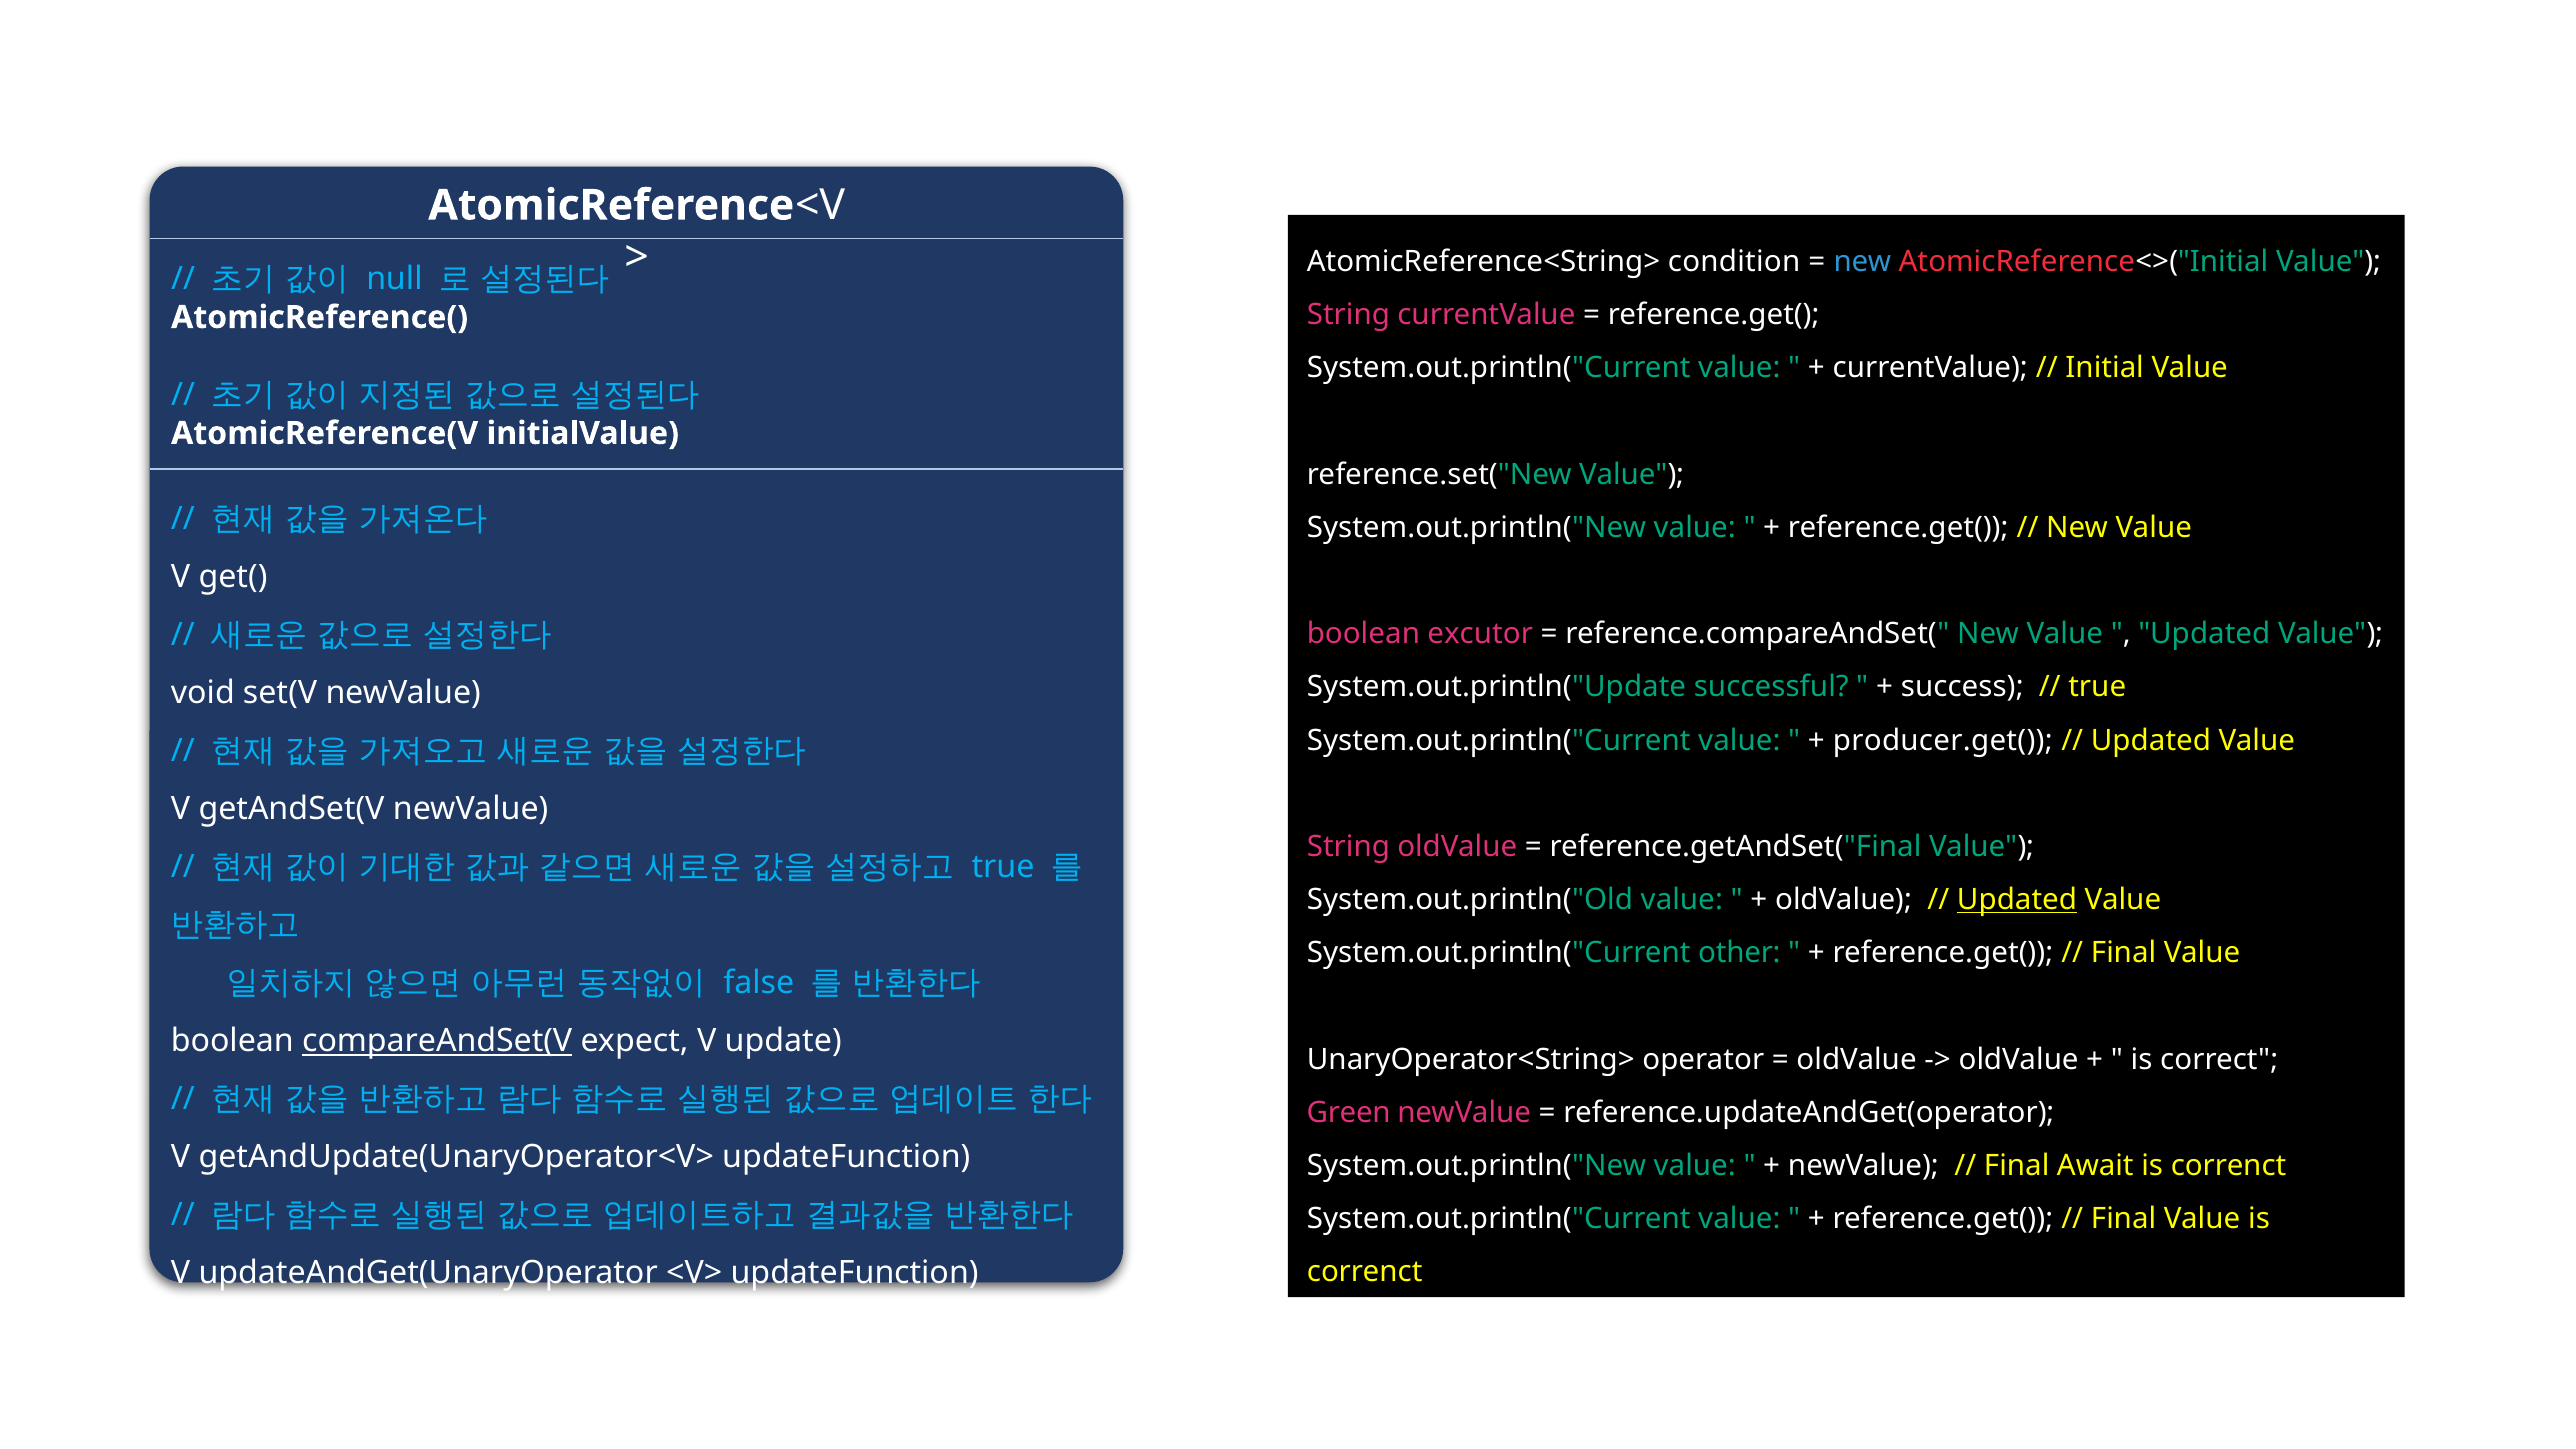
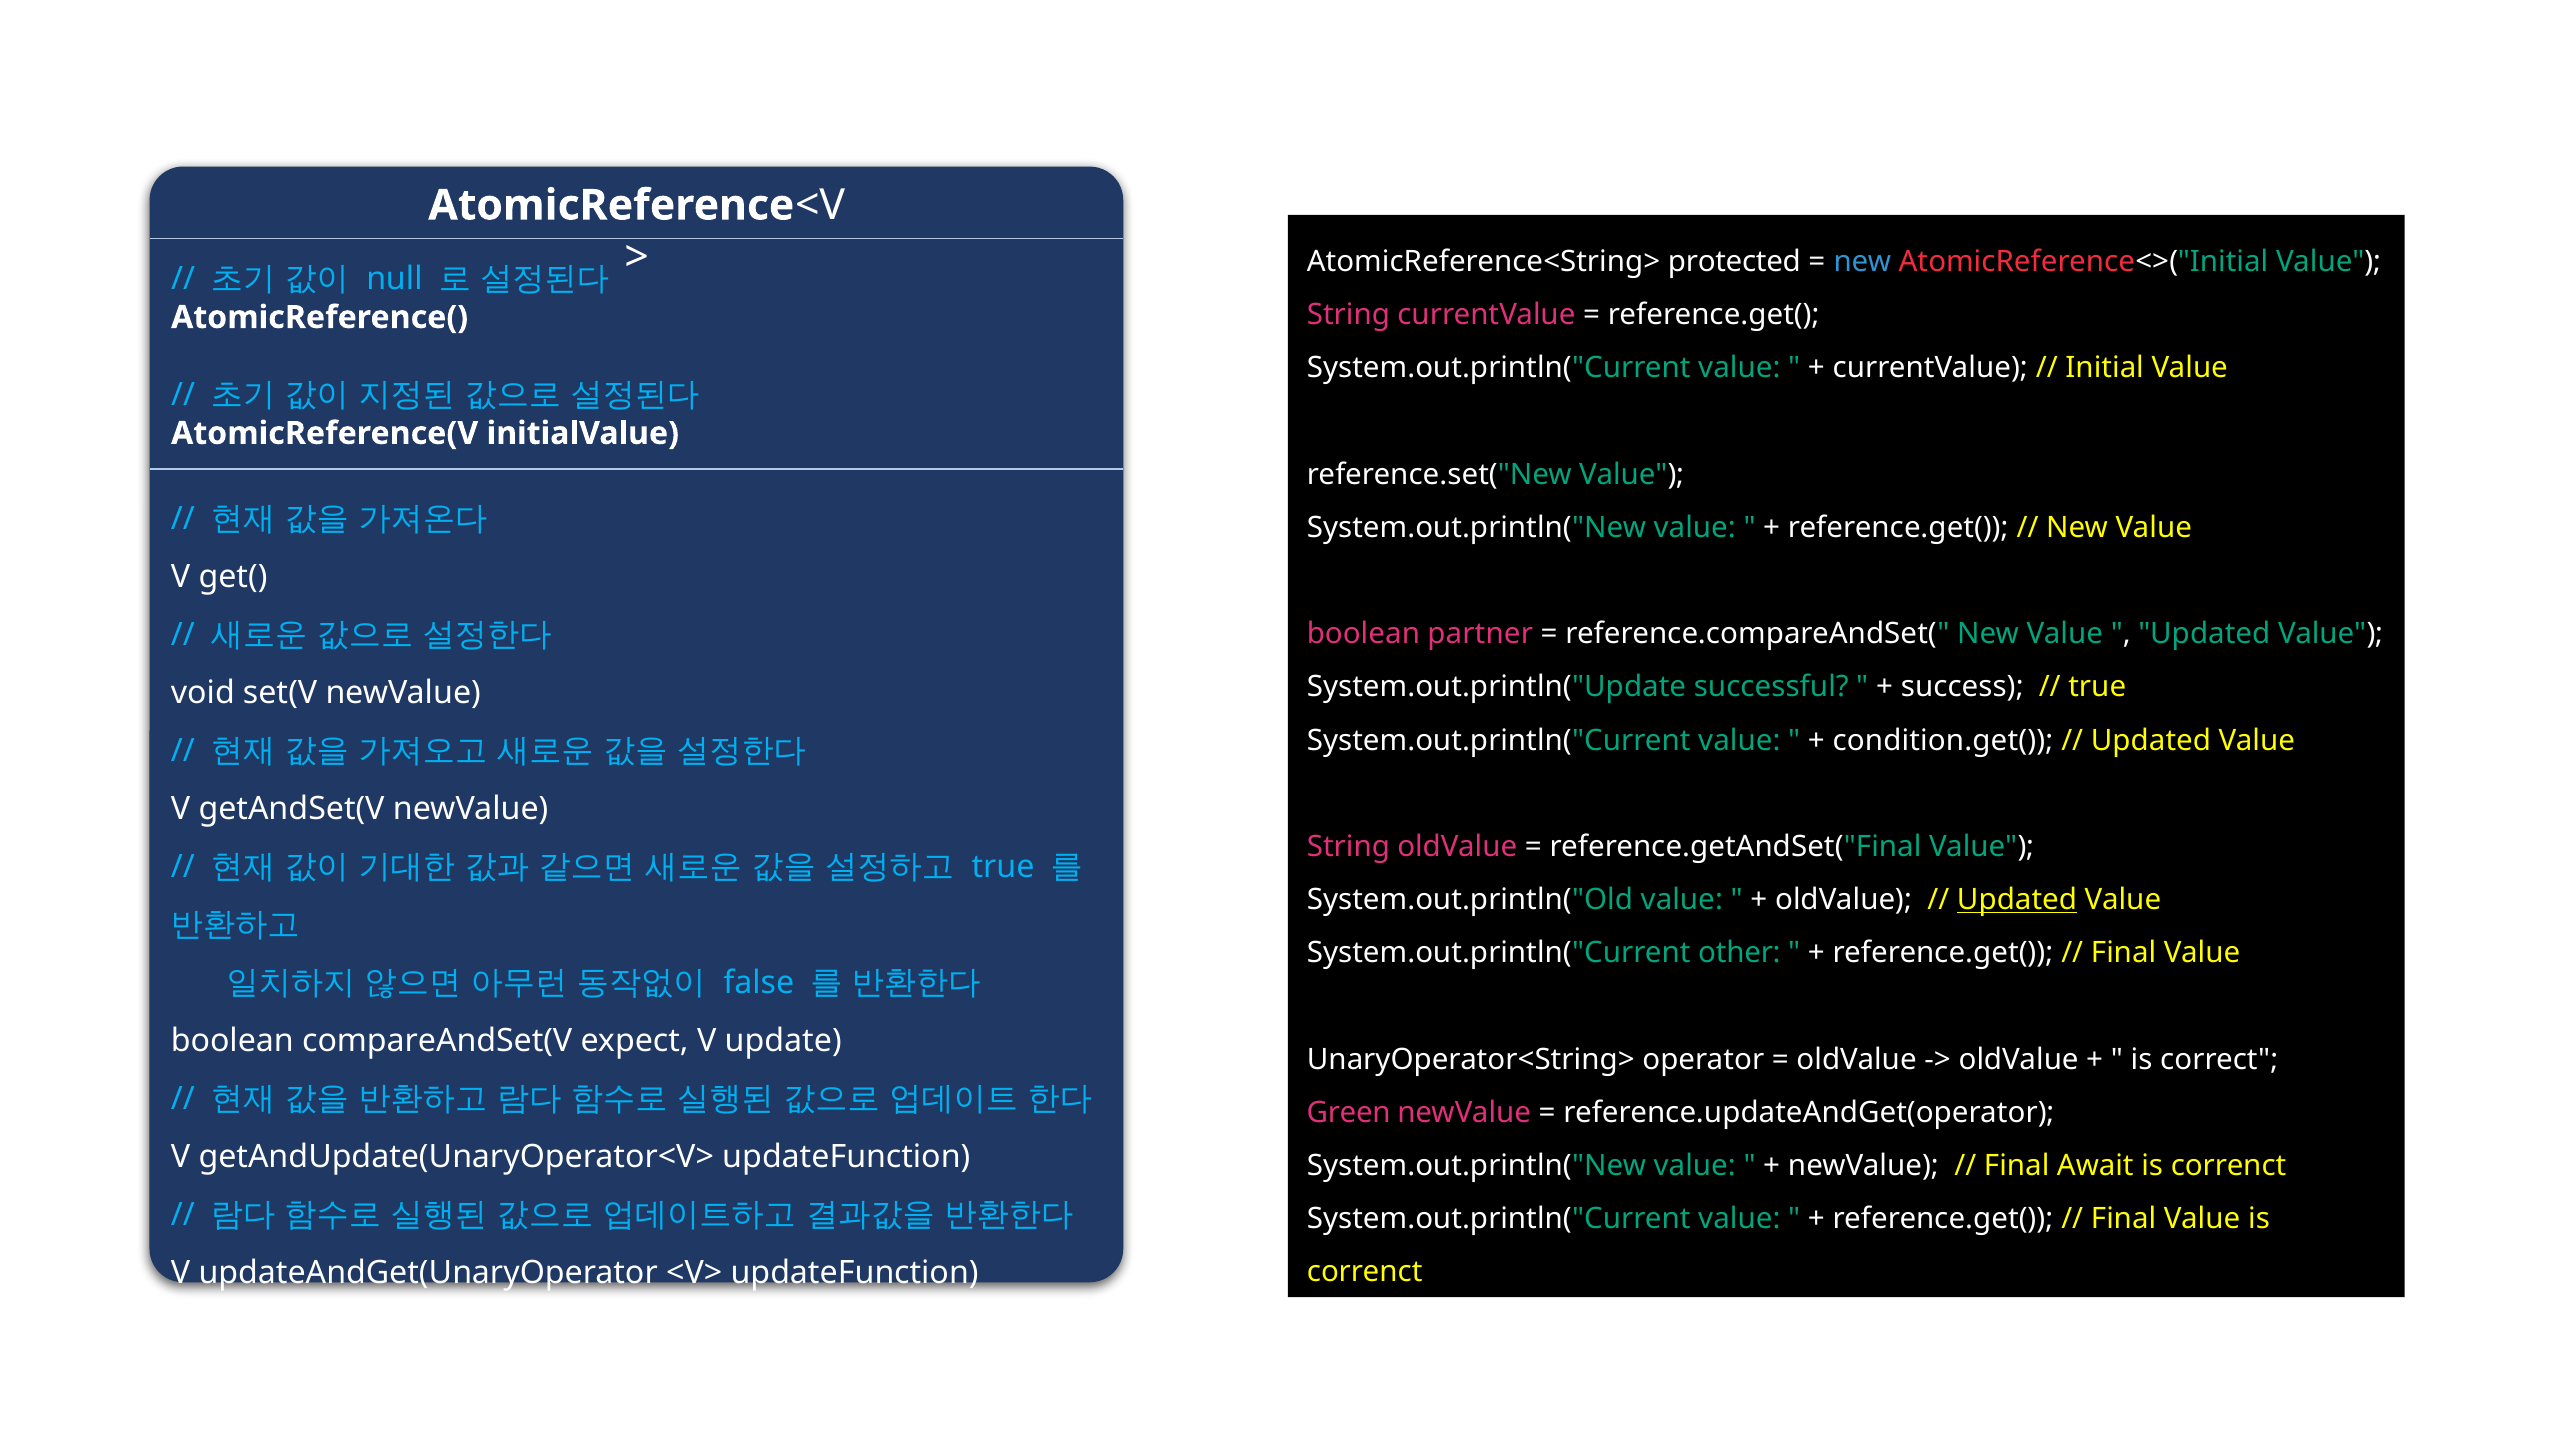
condition: condition -> protected
excutor: excutor -> partner
producer.get(: producer.get( -> condition.get(
compareAndSet(V underline: present -> none
